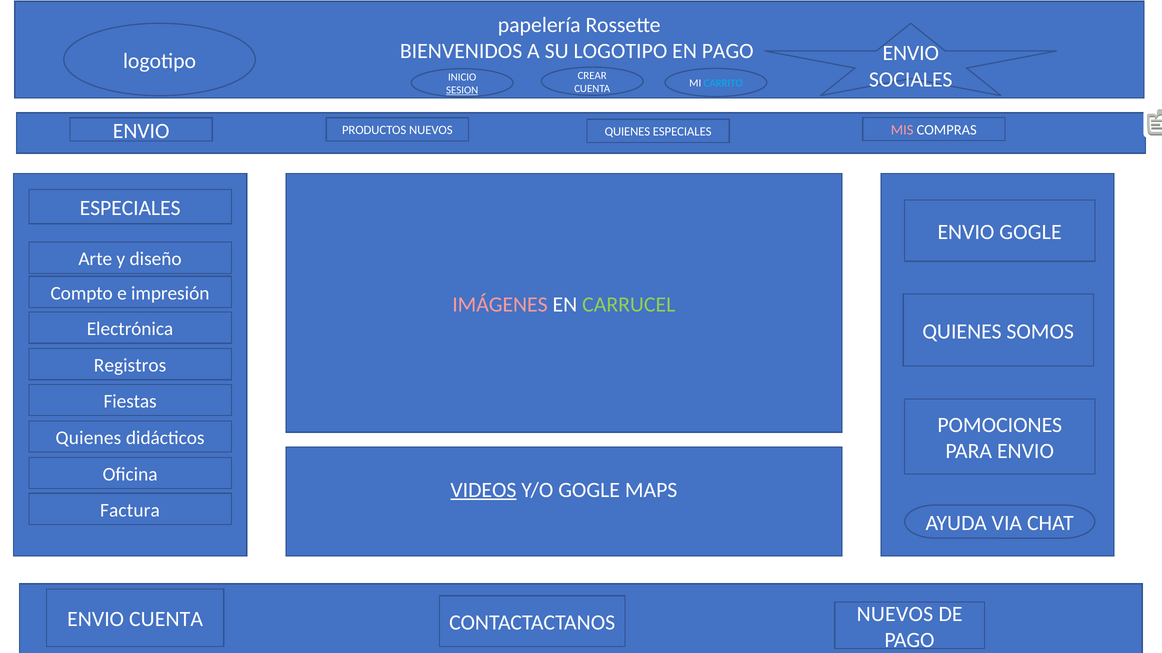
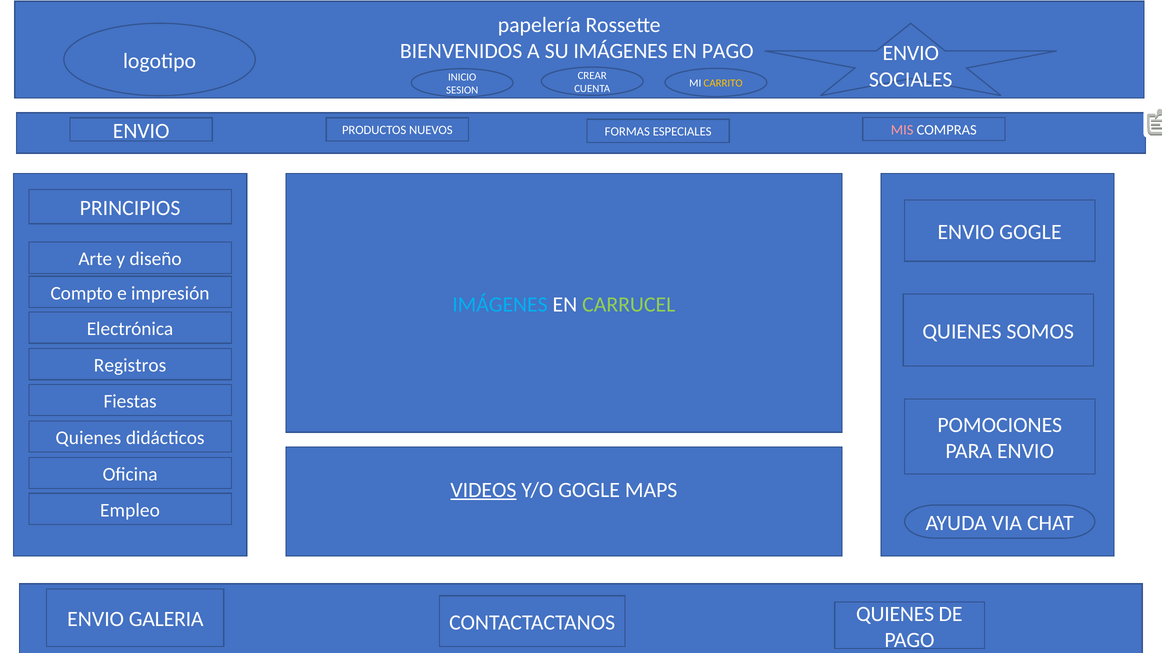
SU LOGOTIPO: LOGOTIPO -> IMÁGENES
CARRITO colour: light blue -> yellow
SESION underline: present -> none
NUEVOS QUIENES: QUIENES -> FORMAS
ESPECIALES at (130, 208): ESPECIALES -> PRINCIPIOS
IMÁGENES at (500, 305) colour: pink -> light blue
Factura: Factura -> Empleo
ENVIO CUENTA: CUENTA -> GALERIA
CONTACTACTANOS NUEVOS: NUEVOS -> QUIENES
